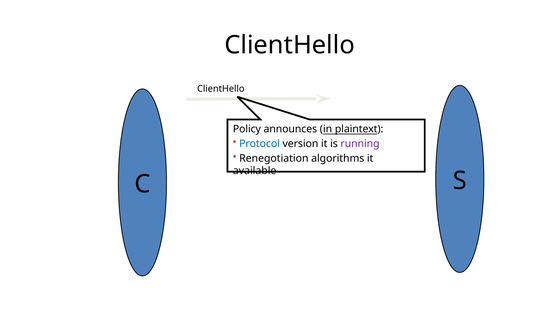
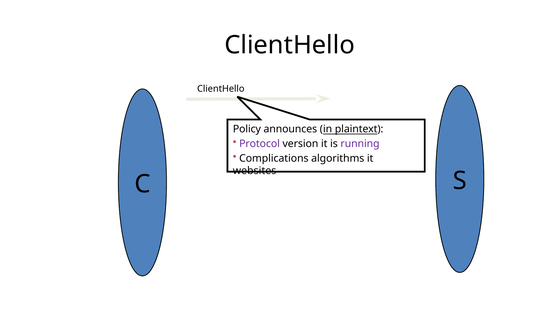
Protocol colour: blue -> purple
Renegotiation: Renegotiation -> Complications
available: available -> websites
